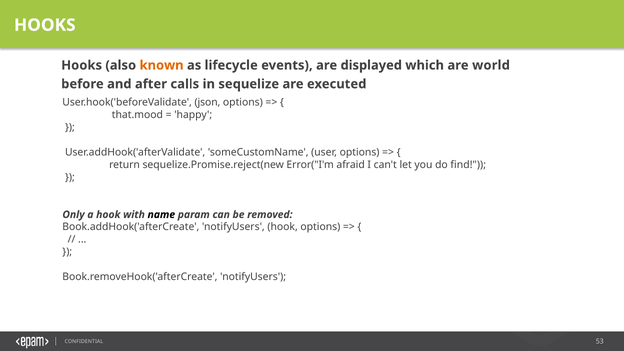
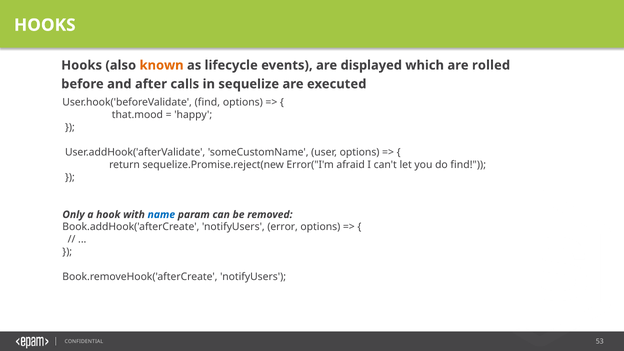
world: world -> rolled
User.hook('beforeValidate json: json -> find
name colour: black -> blue
notifyUsers hook: hook -> error
